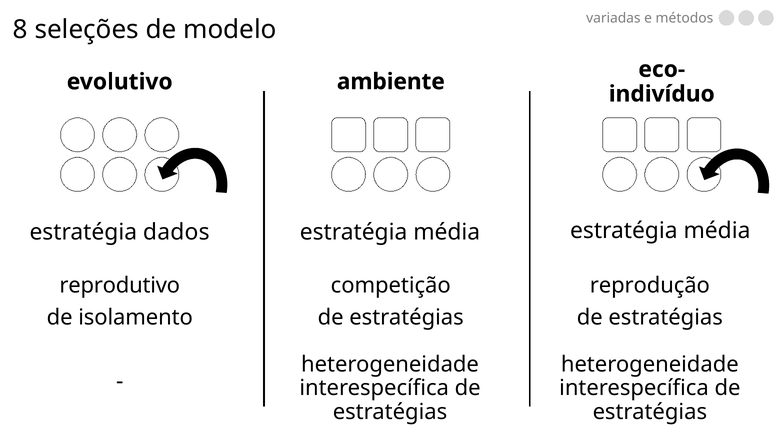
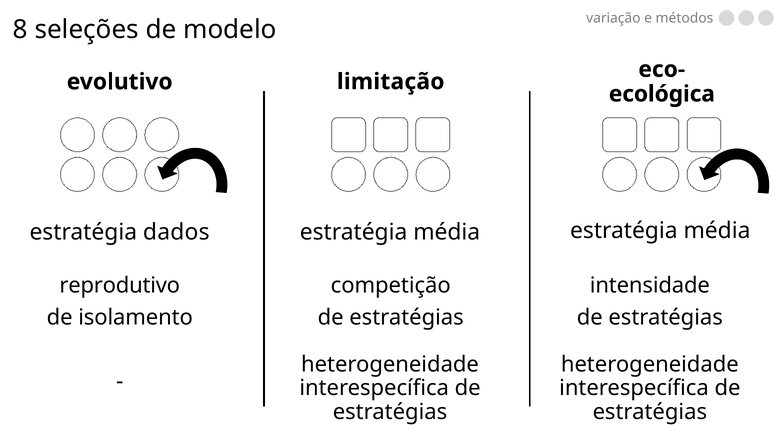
variadas: variadas -> variação
ambiente: ambiente -> limitação
indivíduo: indivíduo -> ecológica
reprodução: reprodução -> intensidade
